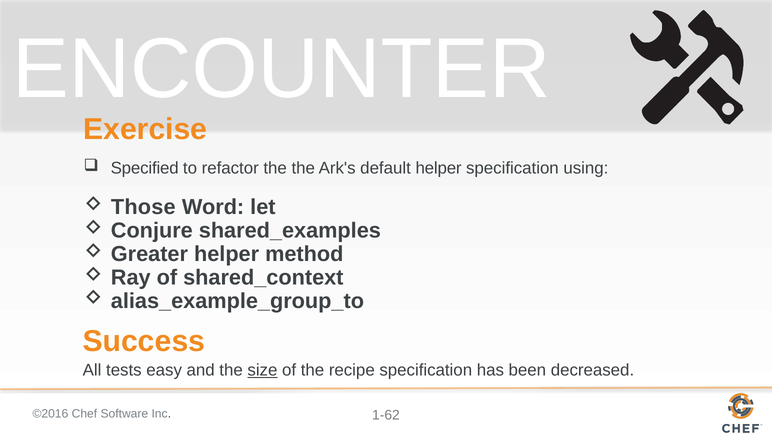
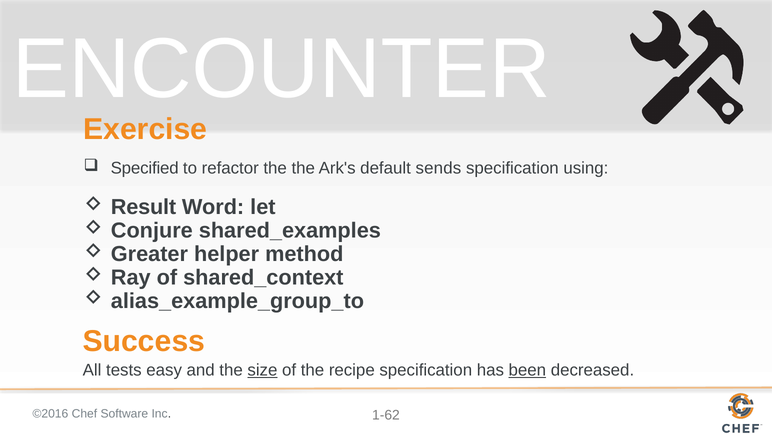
default helper: helper -> sends
Those: Those -> Result
been underline: none -> present
